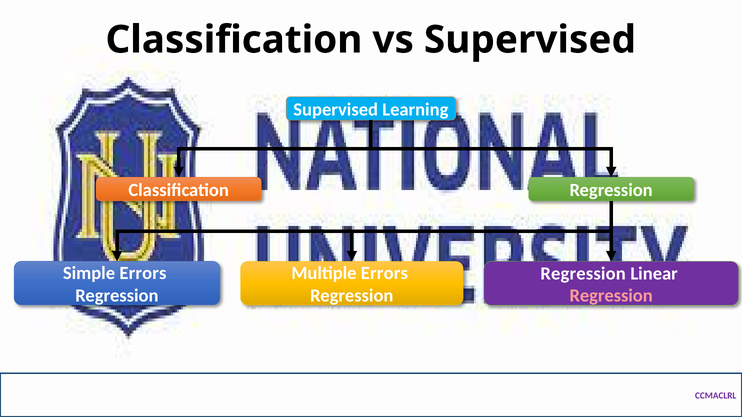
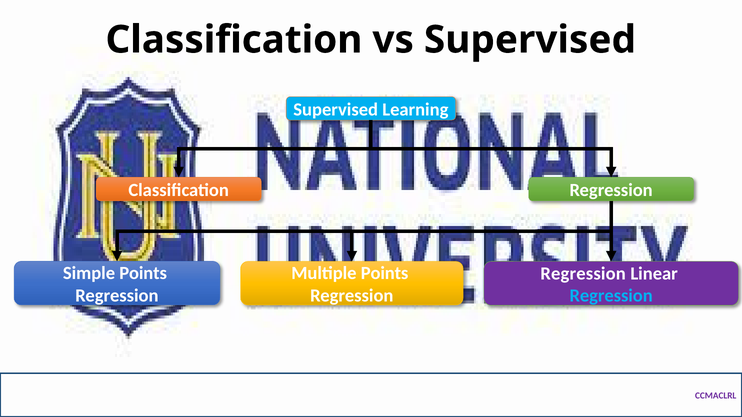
Simple Errors: Errors -> Points
Multiple Errors: Errors -> Points
Regression at (611, 296) colour: pink -> light blue
